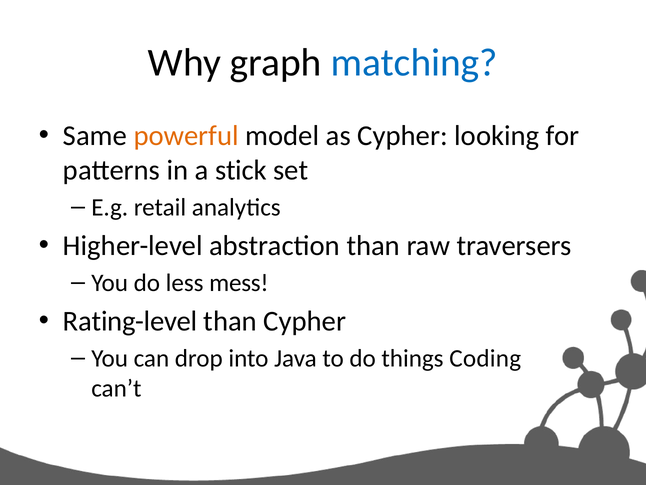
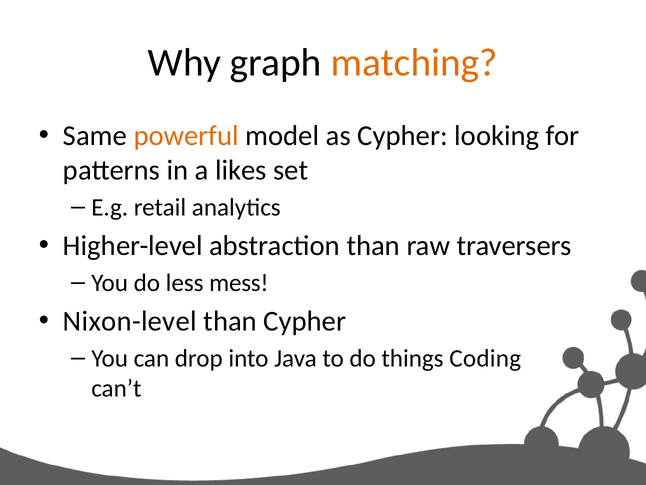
matching colour: blue -> orange
stick: stick -> likes
Rating-level: Rating-level -> Nixon-level
